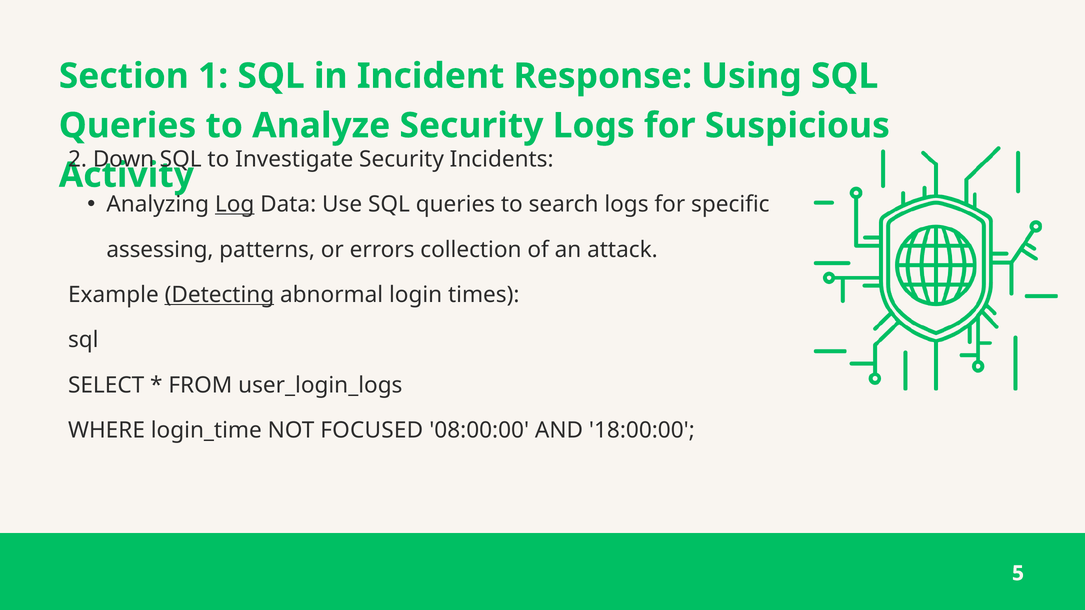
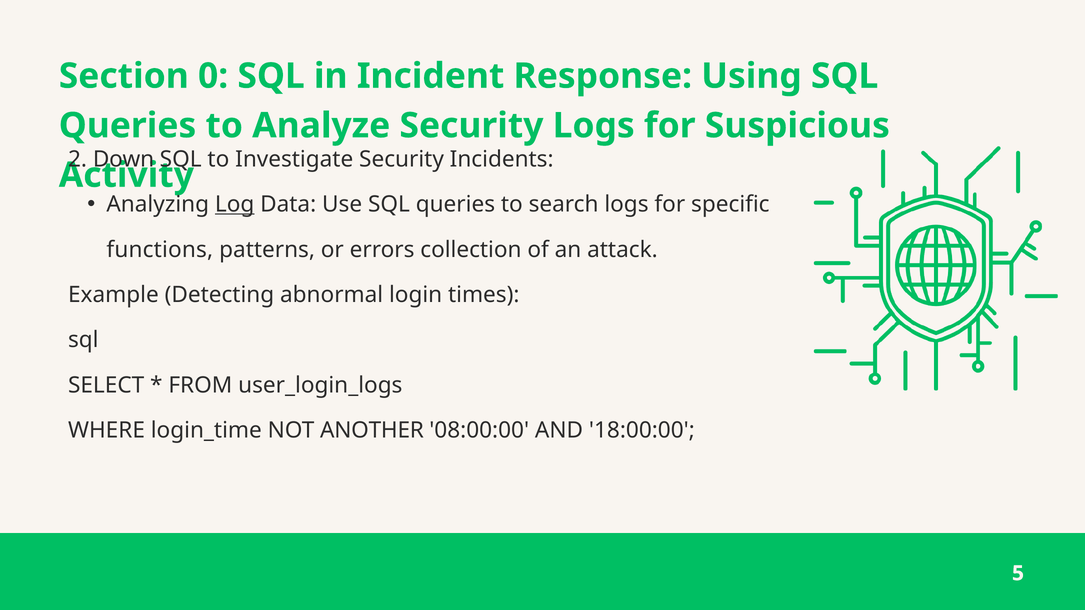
1: 1 -> 0
assessing: assessing -> functions
Detecting underline: present -> none
FOCUSED: FOCUSED -> ANOTHER
